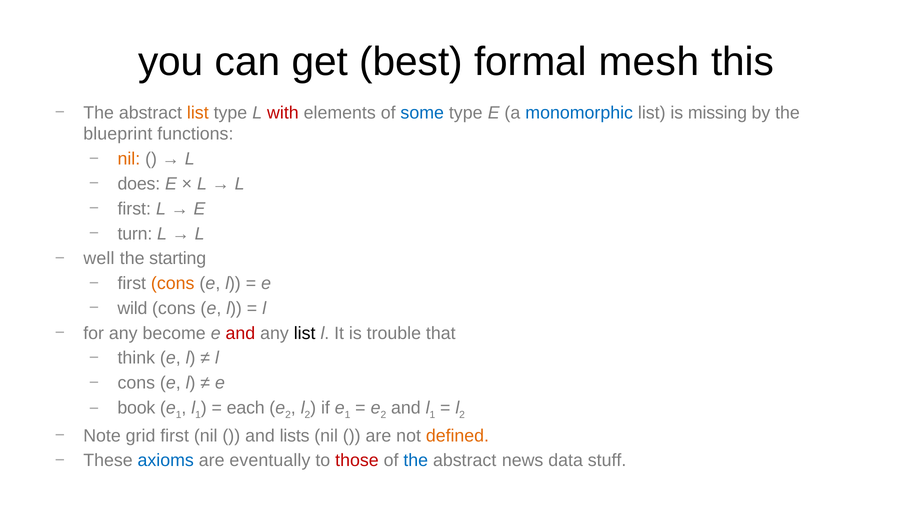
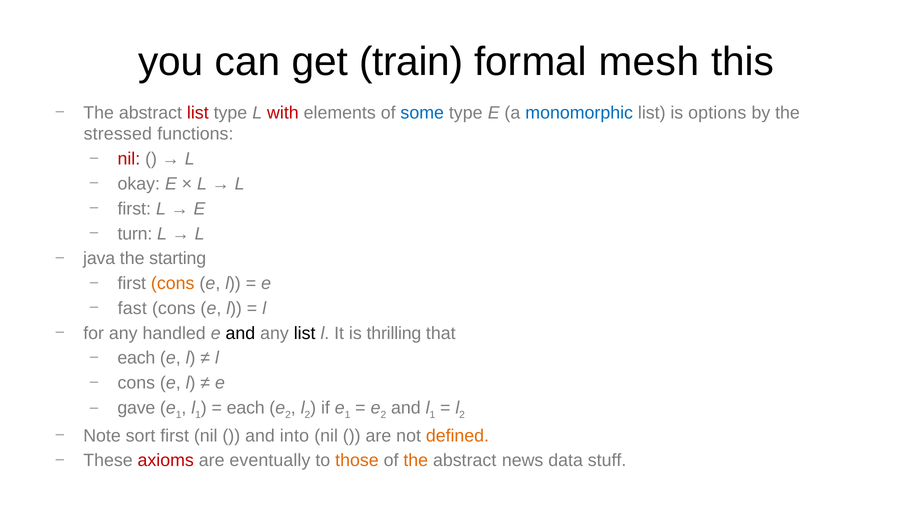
best: best -> train
list at (198, 113) colour: orange -> red
missing: missing -> options
blueprint: blueprint -> stressed
nil at (129, 159) colour: orange -> red
does: does -> okay
well: well -> java
wild: wild -> fast
become: become -> handled
and at (240, 333) colour: red -> black
trouble: trouble -> thrilling
think at (136, 358): think -> each
book: book -> gave
grid: grid -> sort
lists: lists -> into
axioms colour: blue -> red
those colour: red -> orange
the at (416, 460) colour: blue -> orange
